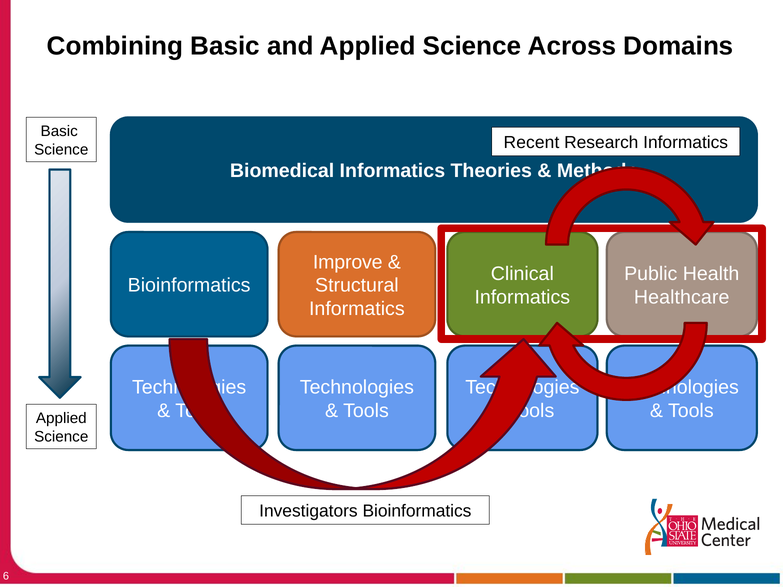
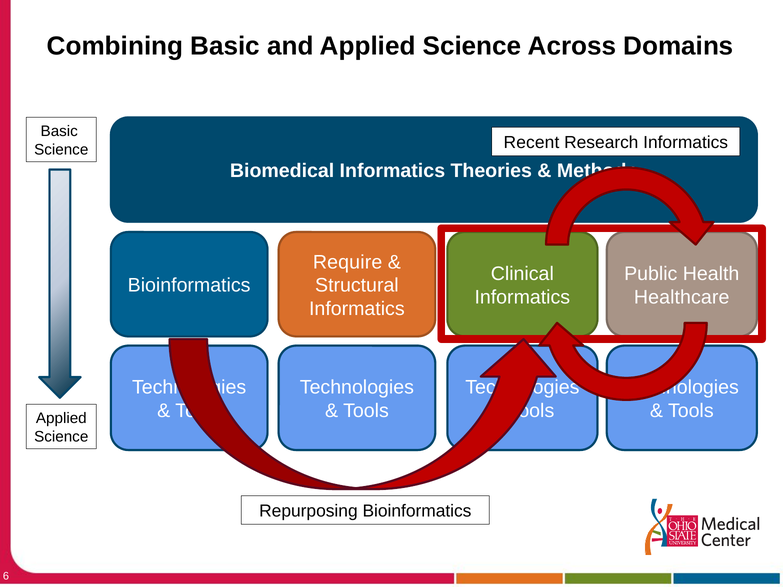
Improve: Improve -> Require
Investigators: Investigators -> Repurposing
